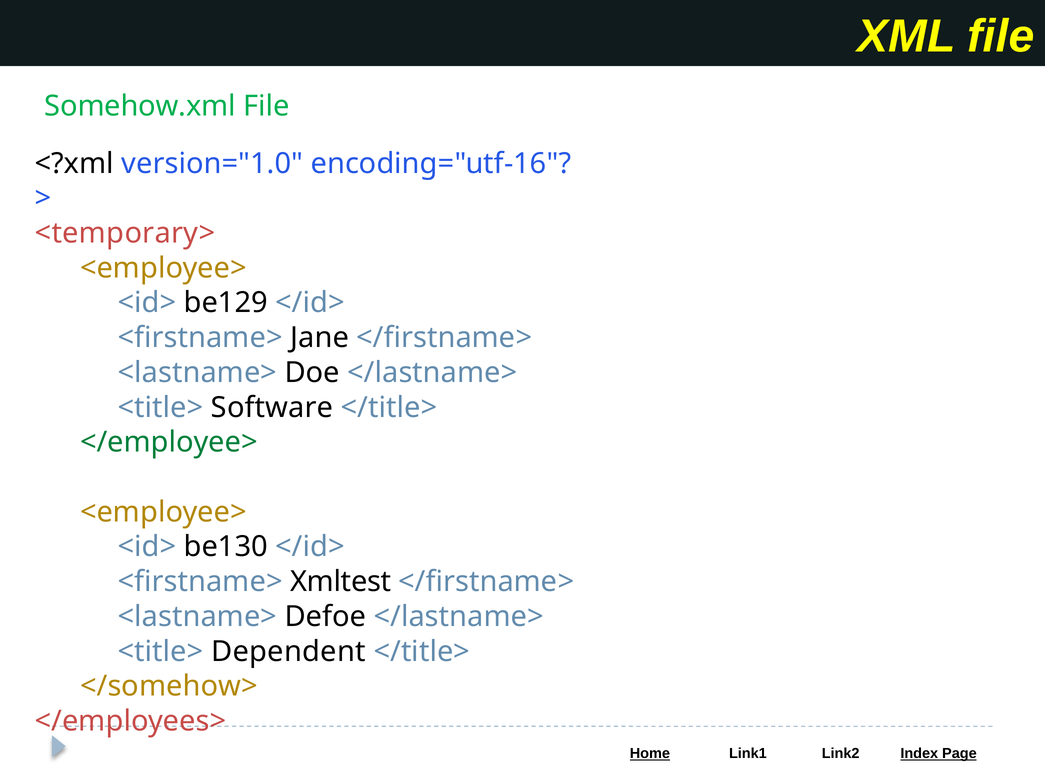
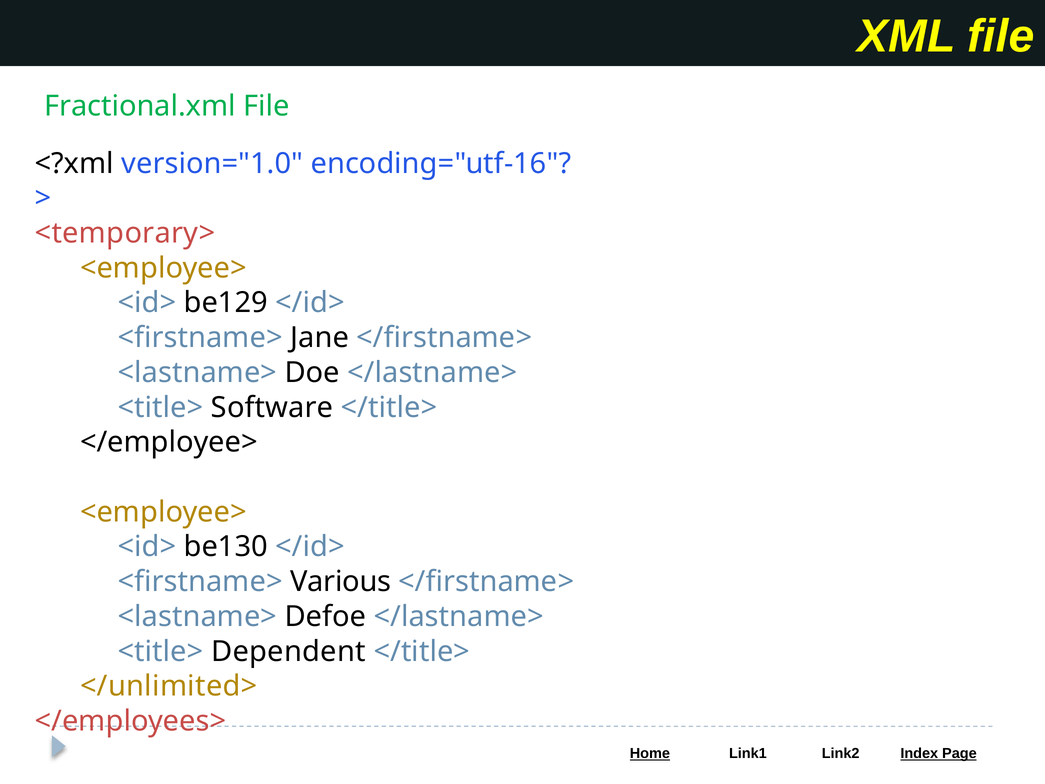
Somehow.xml: Somehow.xml -> Fractional.xml
</employee> colour: green -> black
Xmltest: Xmltest -> Various
</somehow>: </somehow> -> </unlimited>
